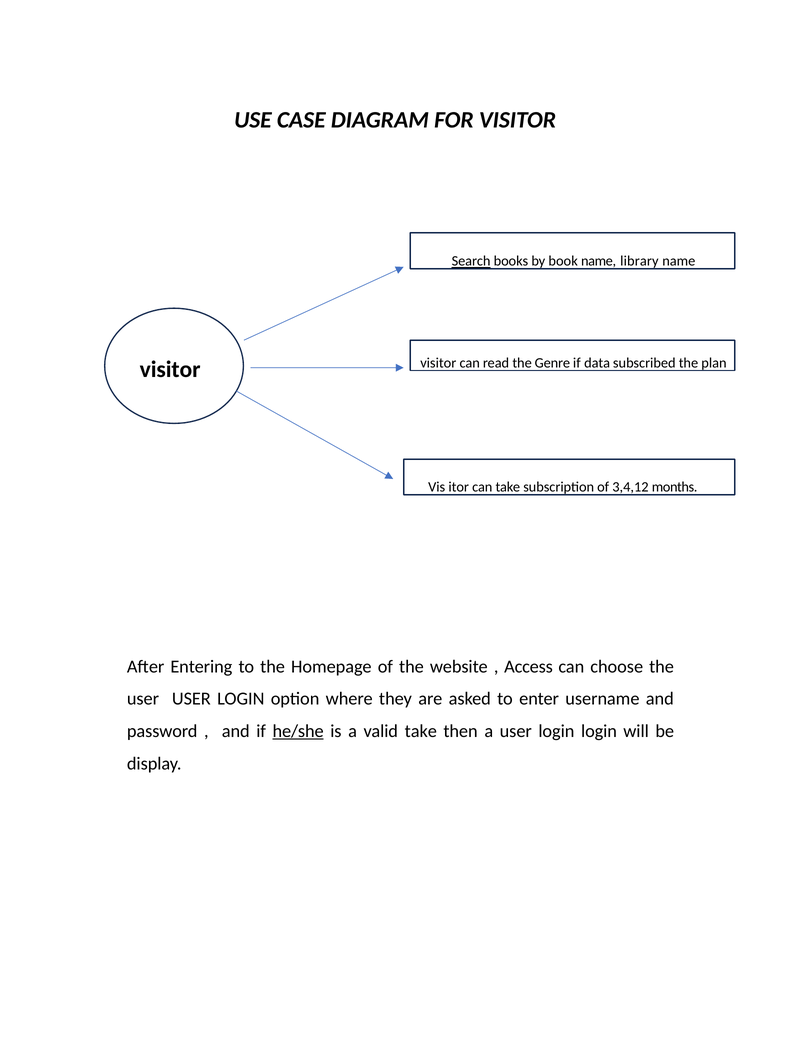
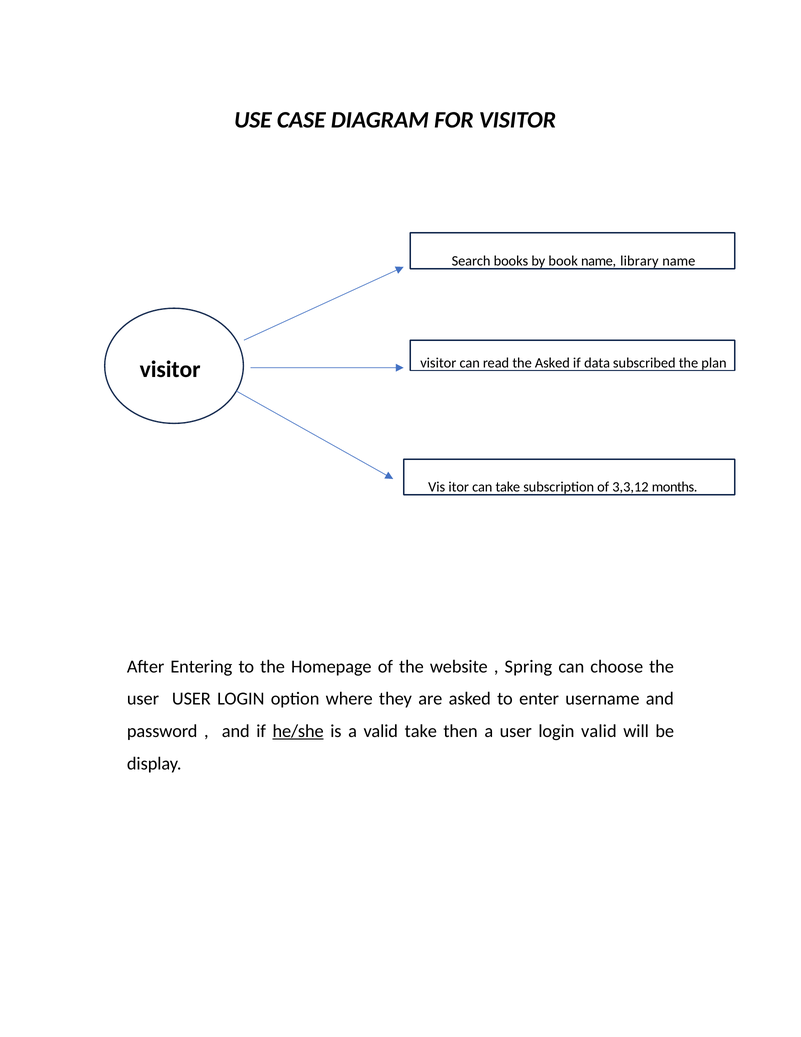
Search underline: present -> none
the Genre: Genre -> Asked
3,4,12: 3,4,12 -> 3,3,12
Access: Access -> Spring
login login: login -> valid
